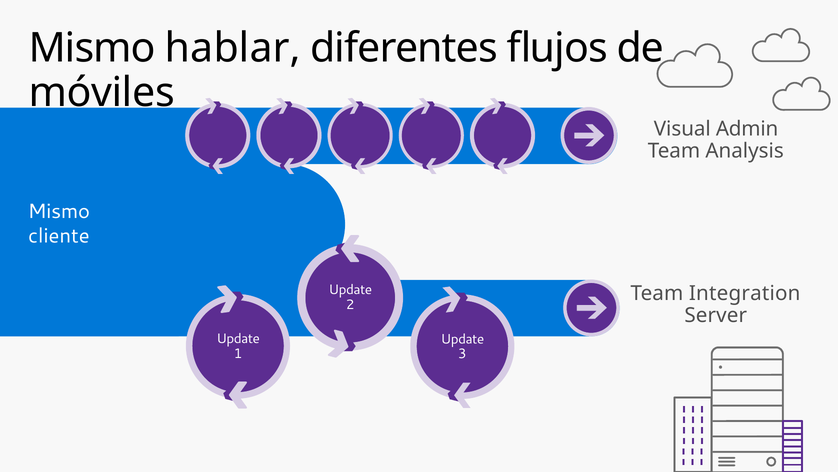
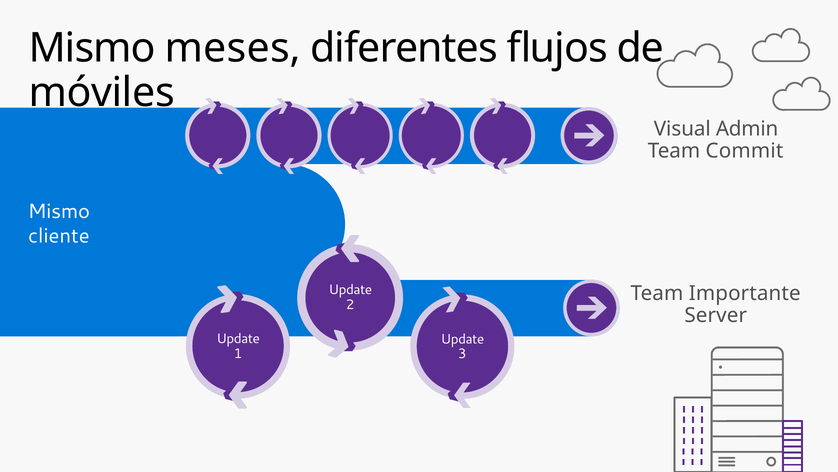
hablar: hablar -> meses
Analysis: Analysis -> Commit
Integration: Integration -> Importante
